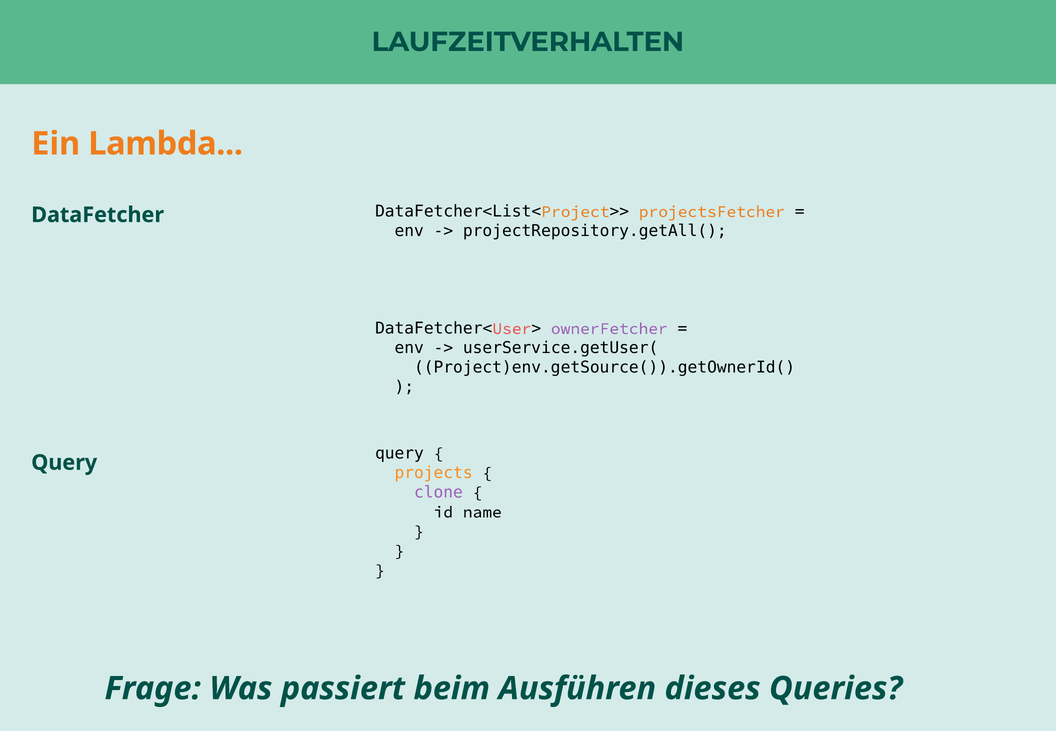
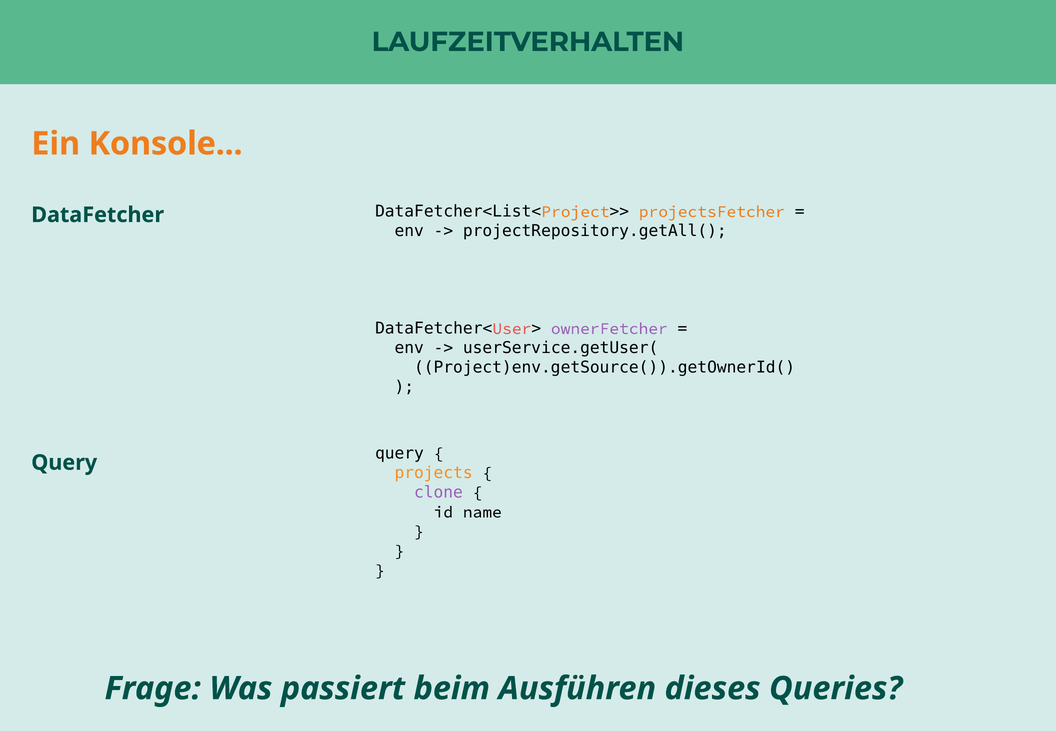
Lambda: Lambda -> Konsole
